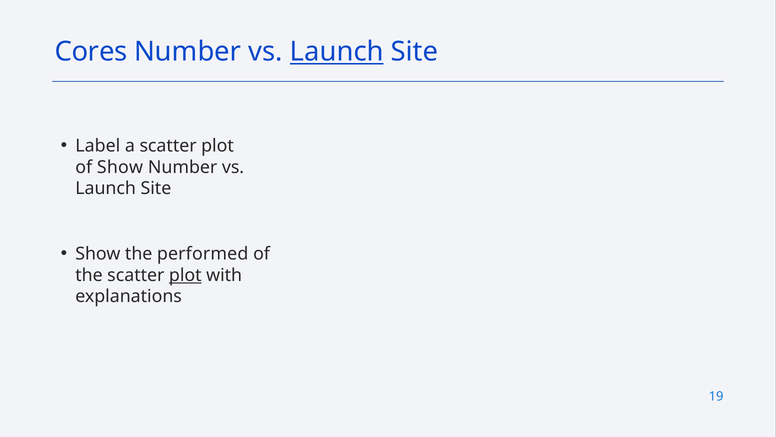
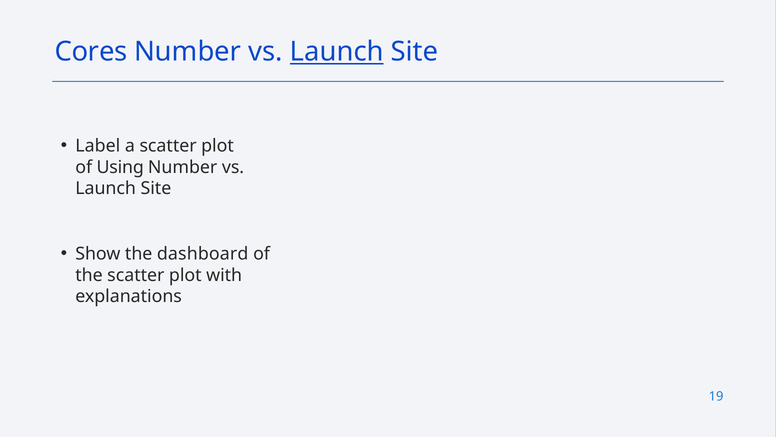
of Show: Show -> Using
performed: performed -> dashboard
plot at (185, 275) underline: present -> none
